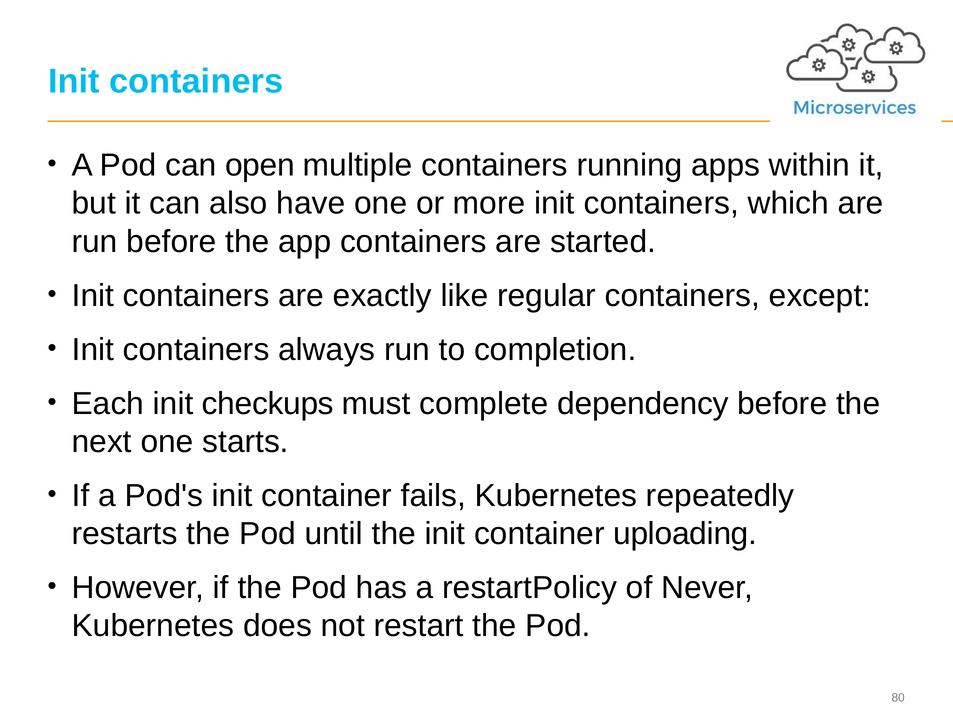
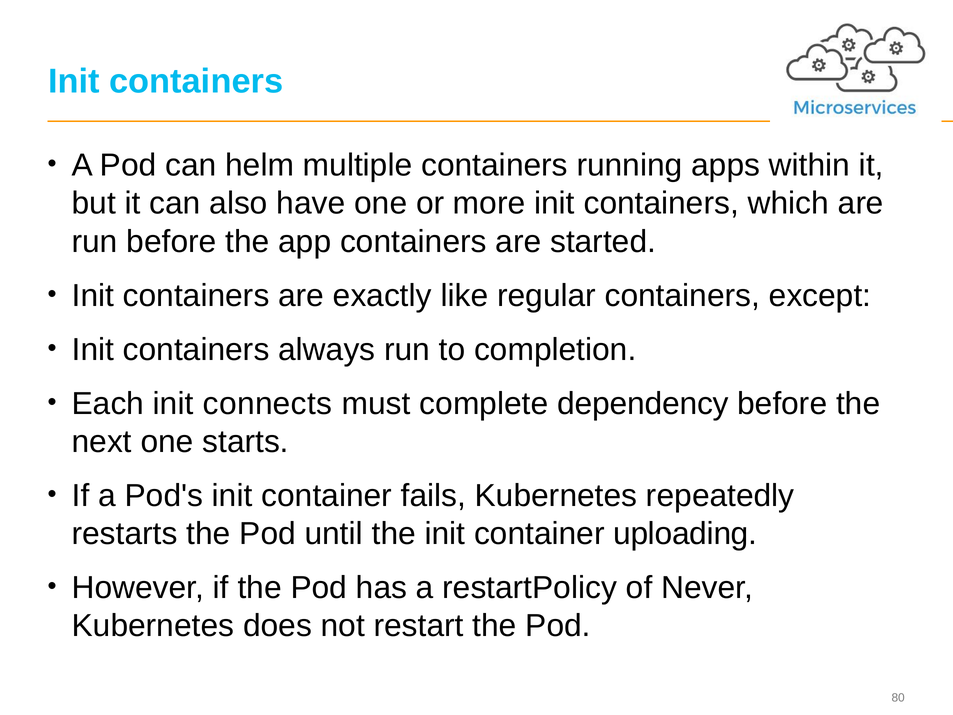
open: open -> helm
checkups: checkups -> connects
